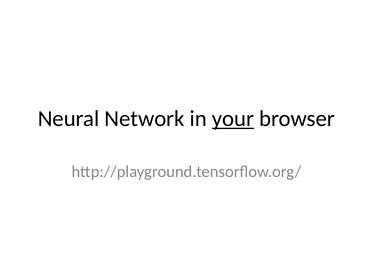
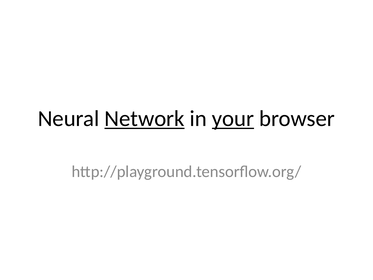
Network underline: none -> present
